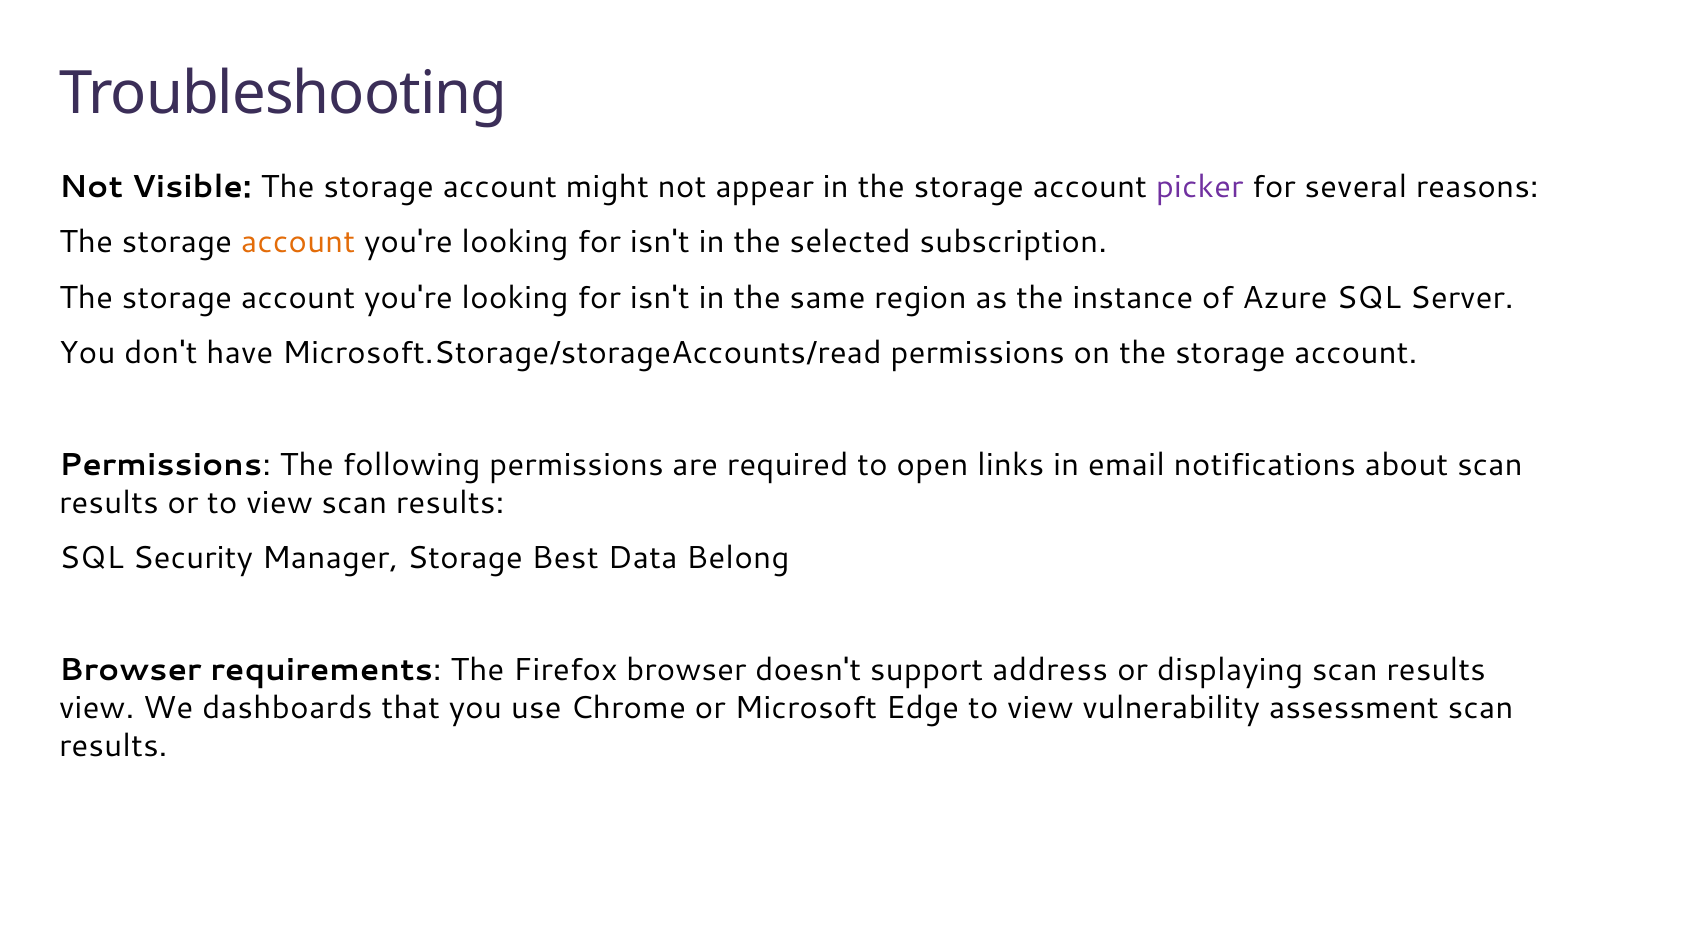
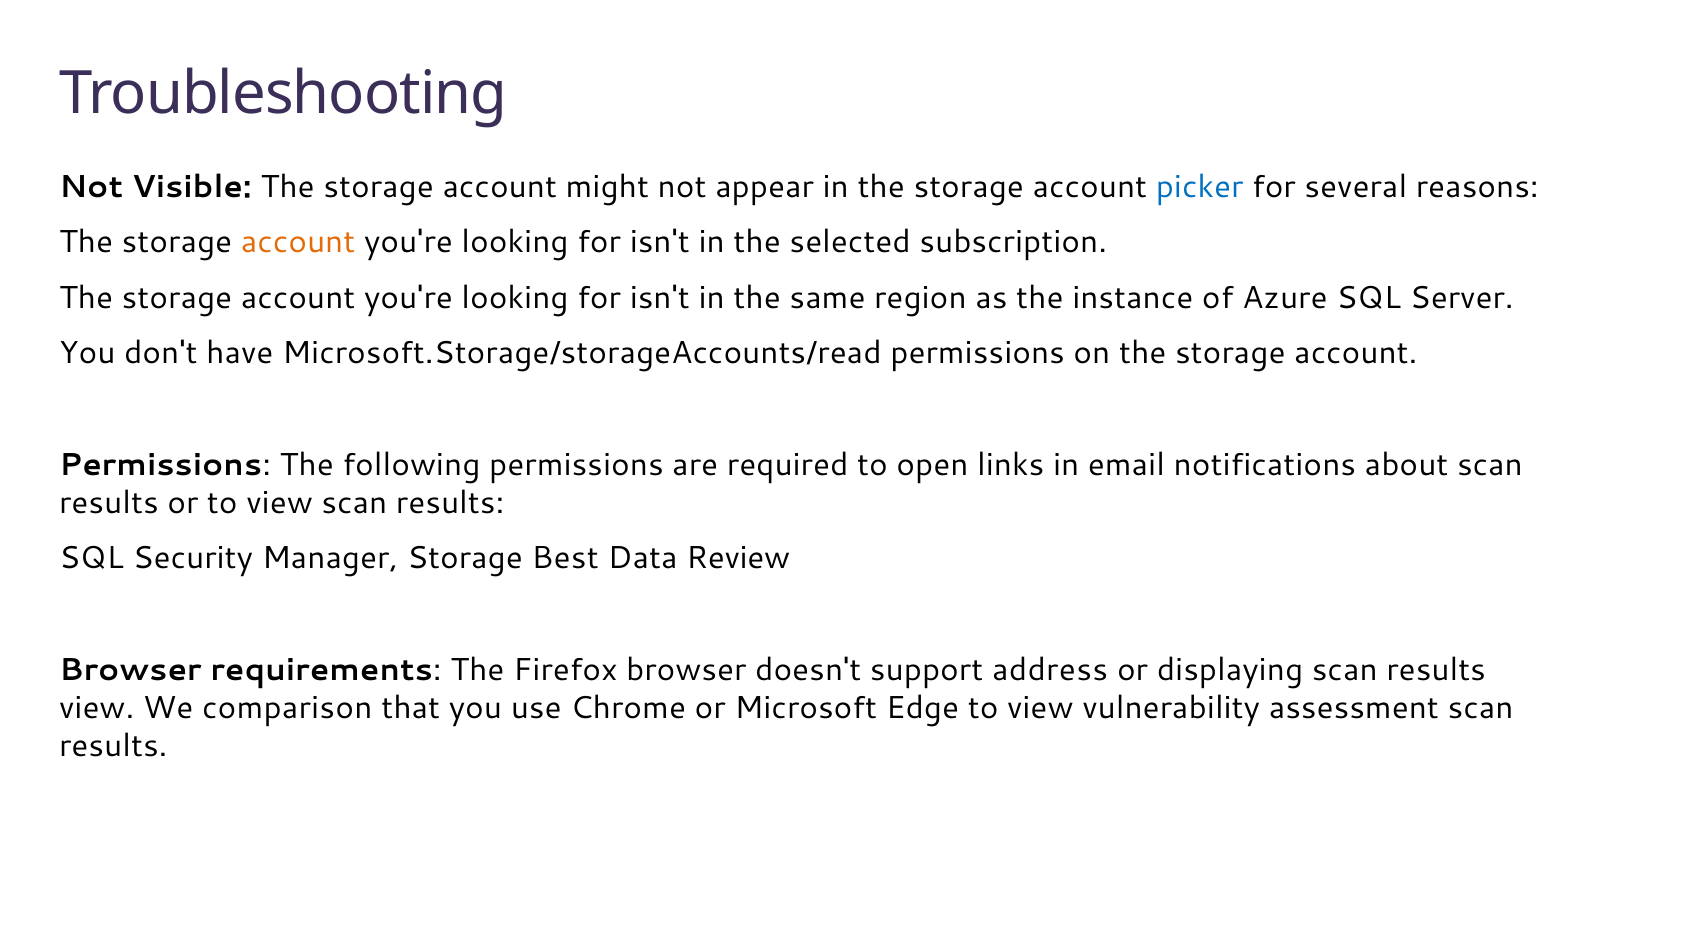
picker colour: purple -> blue
Belong: Belong -> Review
dashboards: dashboards -> comparison
